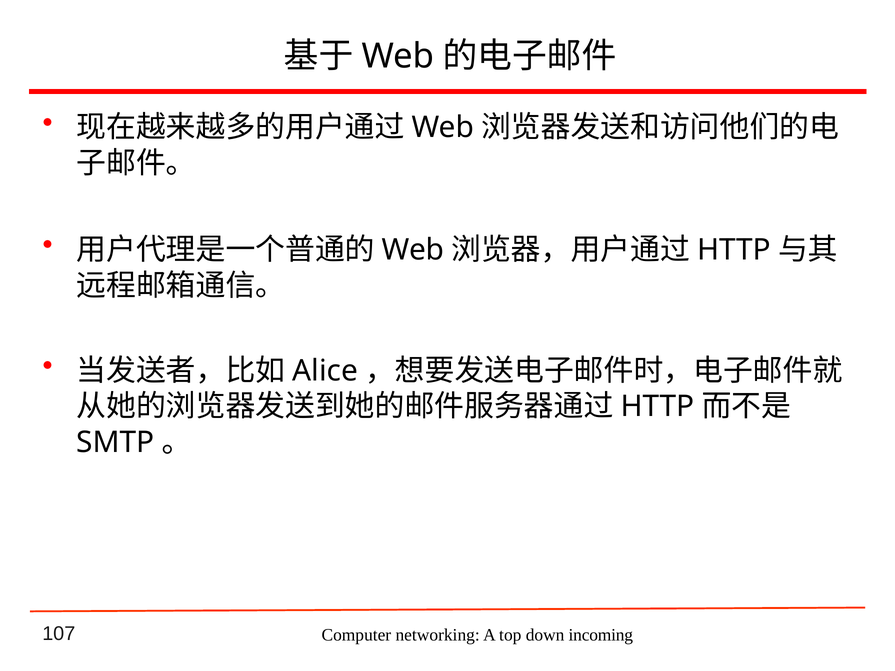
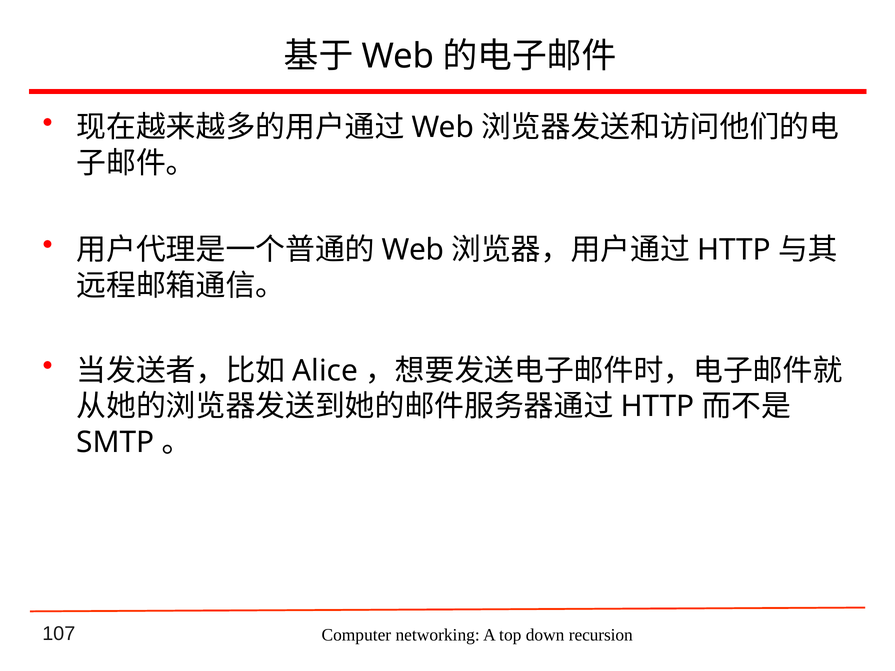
incoming: incoming -> recursion
